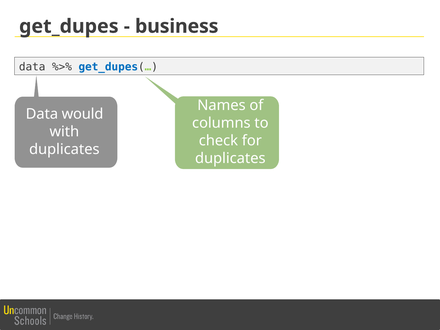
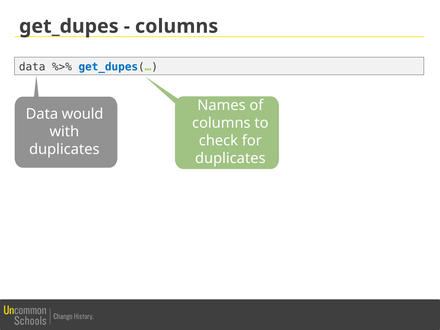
business at (177, 26): business -> columns
